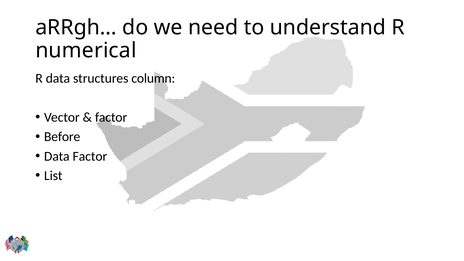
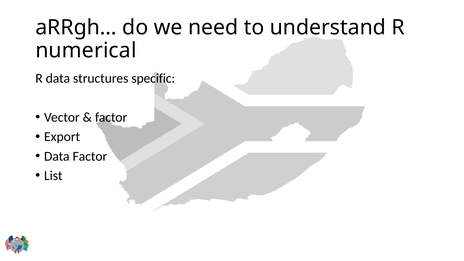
column: column -> specific
Before: Before -> Export
